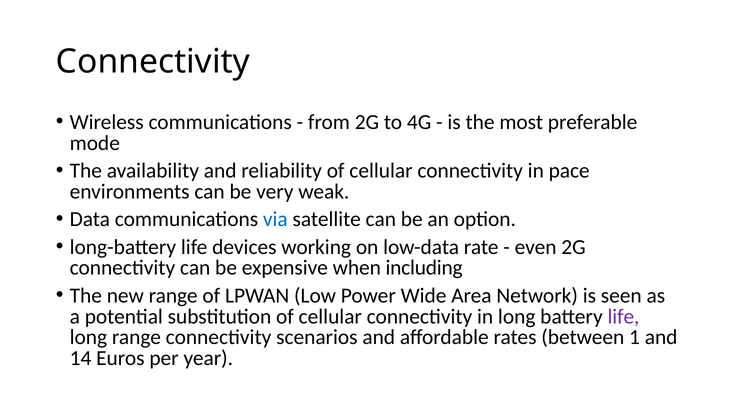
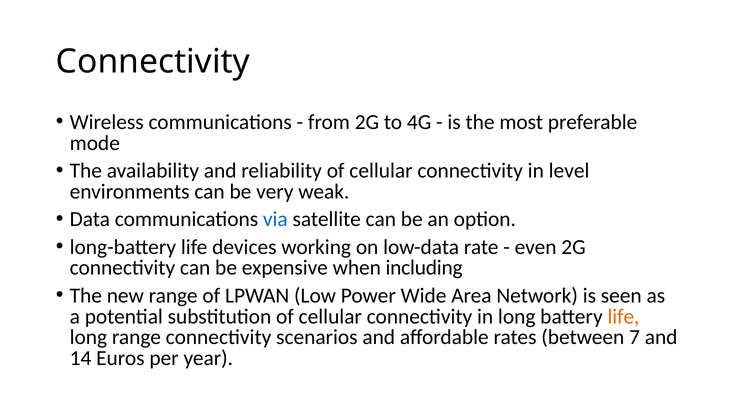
pace: pace -> level
life at (623, 316) colour: purple -> orange
1: 1 -> 7
